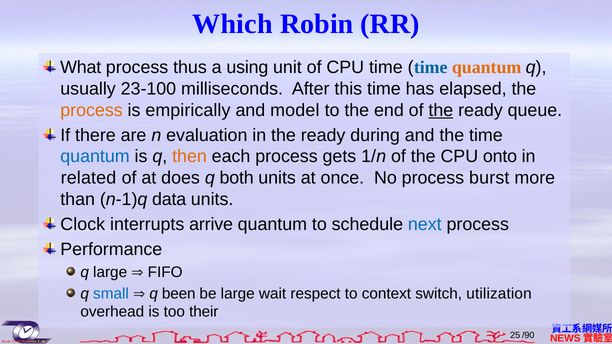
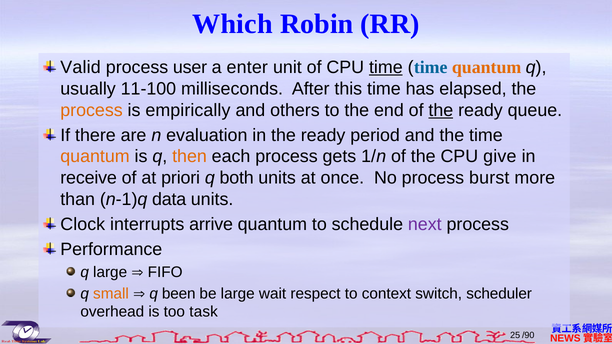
What: What -> Valid
thus: thus -> user
using: using -> enter
time at (386, 67) underline: none -> present
23-100: 23-100 -> 11-100
model: model -> others
during: during -> period
quantum at (95, 157) colour: blue -> orange
onto: onto -> give
related: related -> receive
does: does -> priori
next colour: blue -> purple
small colour: blue -> orange
utilization: utilization -> scheduler
their: their -> task
